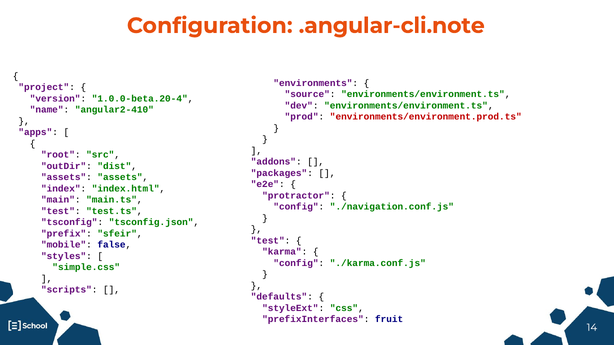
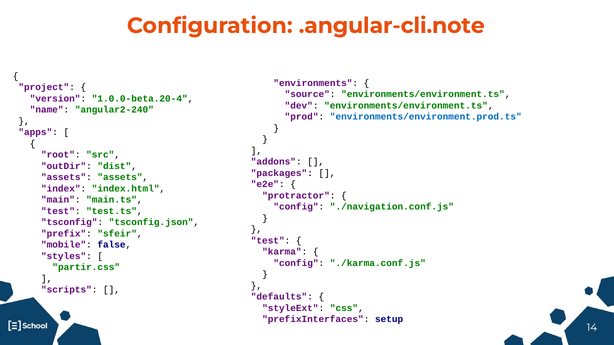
angular2-410: angular2-410 -> angular2-240
environments/environment.prod.ts colour: red -> blue
simple.css: simple.css -> partir.css
fruit: fruit -> setup
